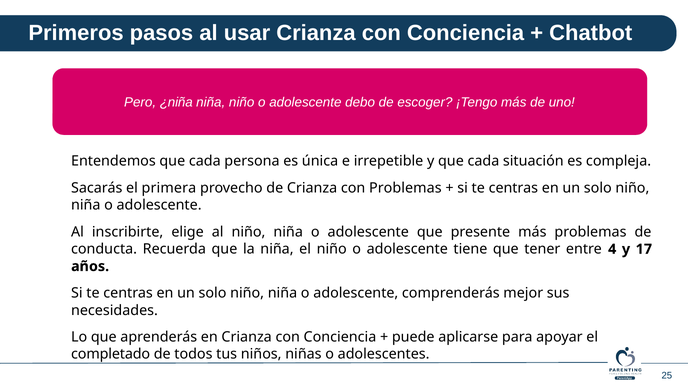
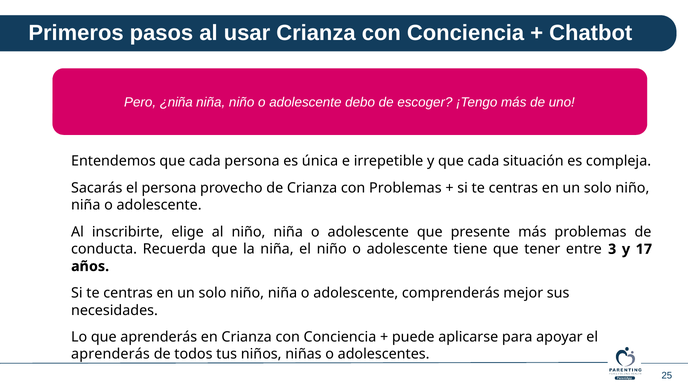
el primera: primera -> persona
4: 4 -> 3
completado at (111, 354): completado -> aprenderás
